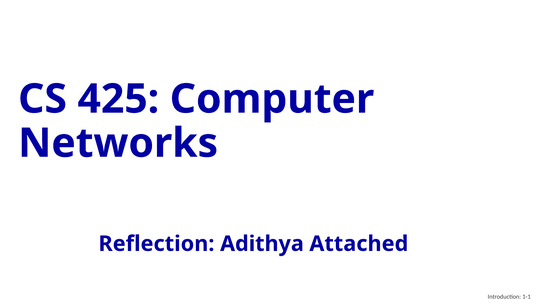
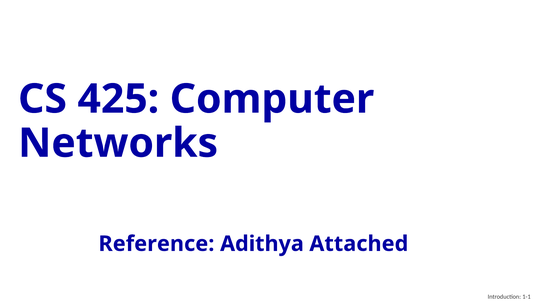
Reflection: Reflection -> Reference
